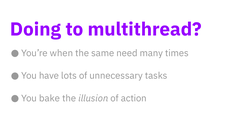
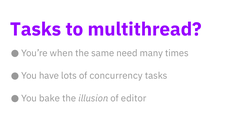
Doing at (35, 29): Doing -> Tasks
unnecessary: unnecessary -> concurrency
action: action -> editor
